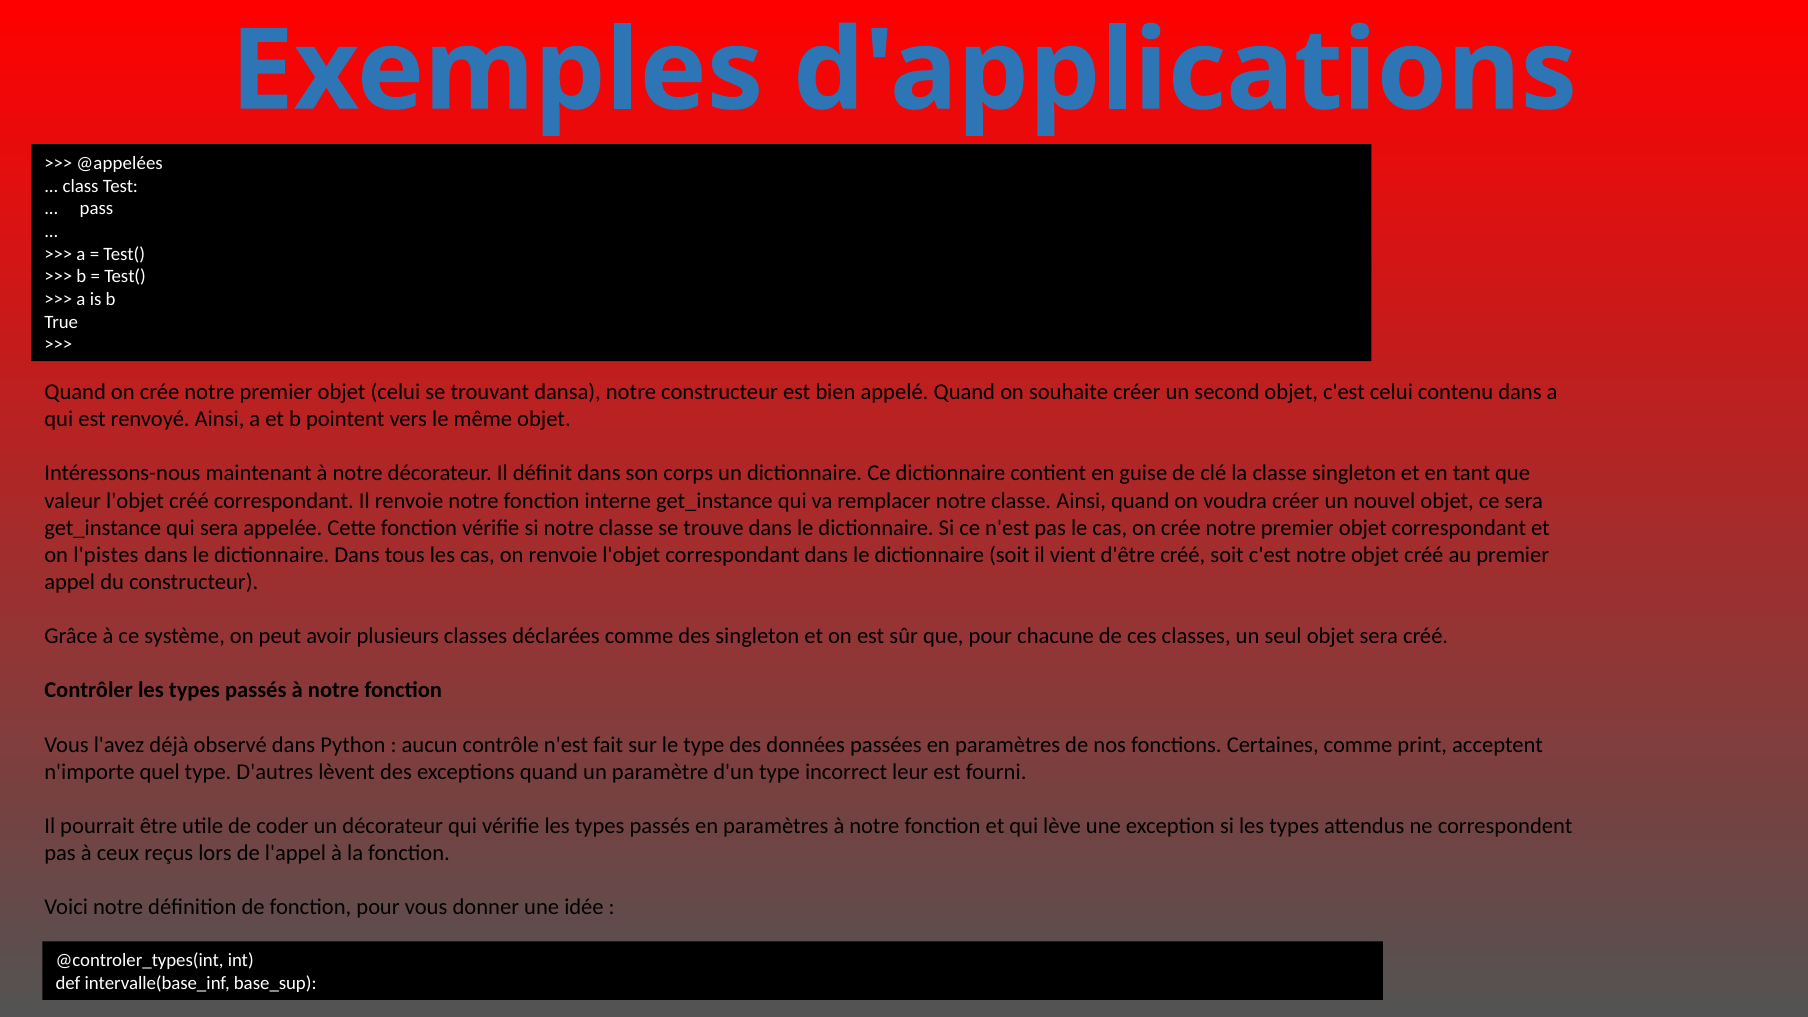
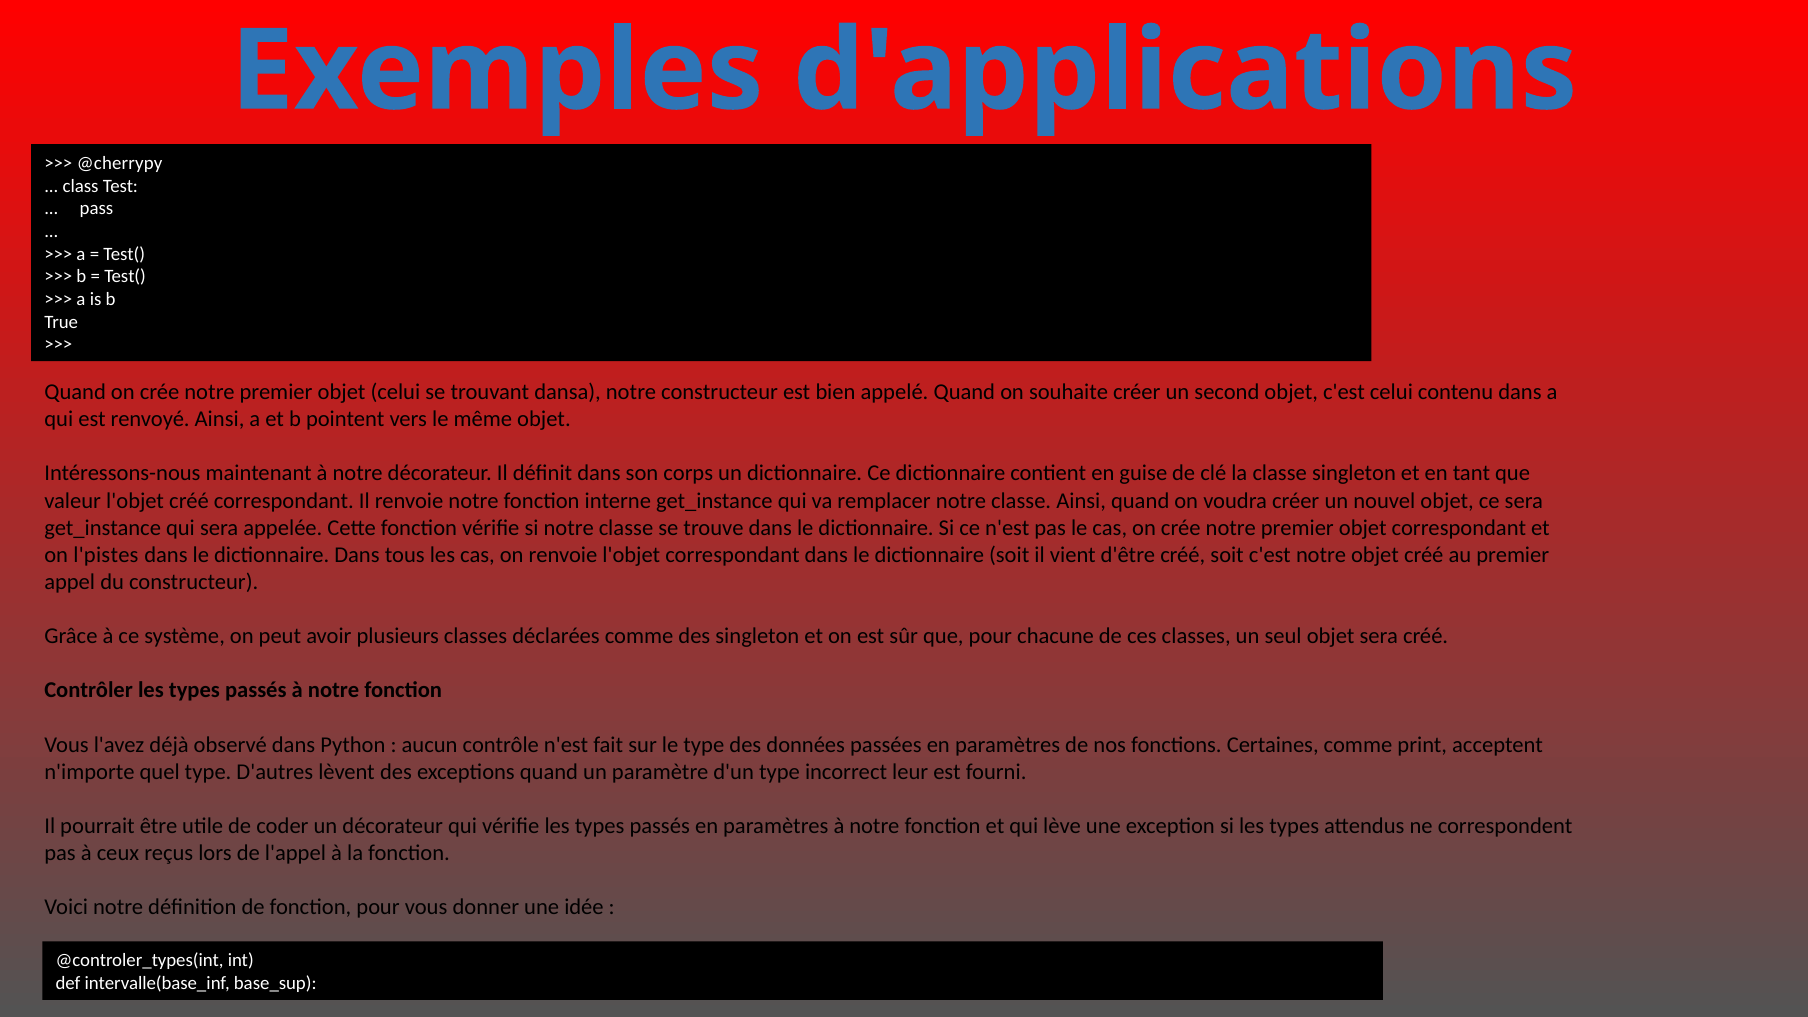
@appelées: @appelées -> @cherrypy
